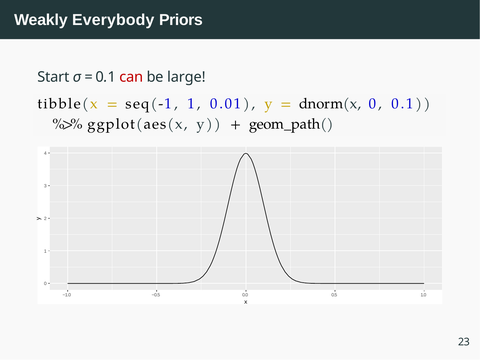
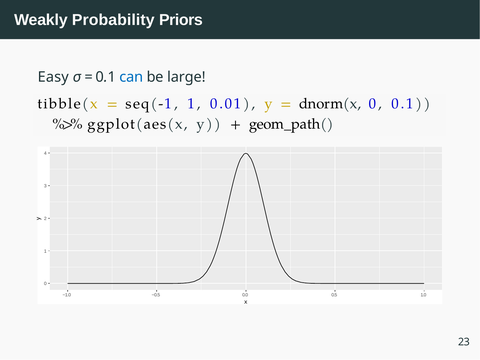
Everybody: Everybody -> Probability
Start: Start -> Easy
can colour: red -> blue
